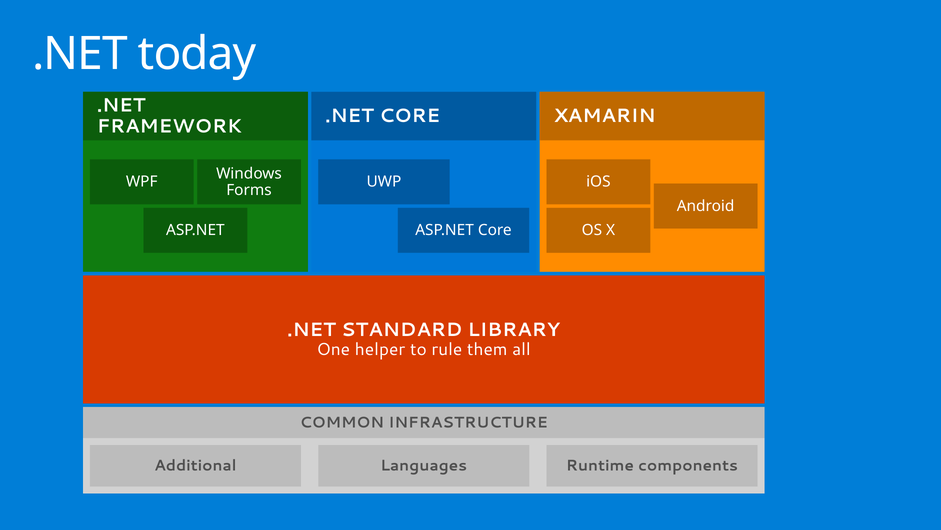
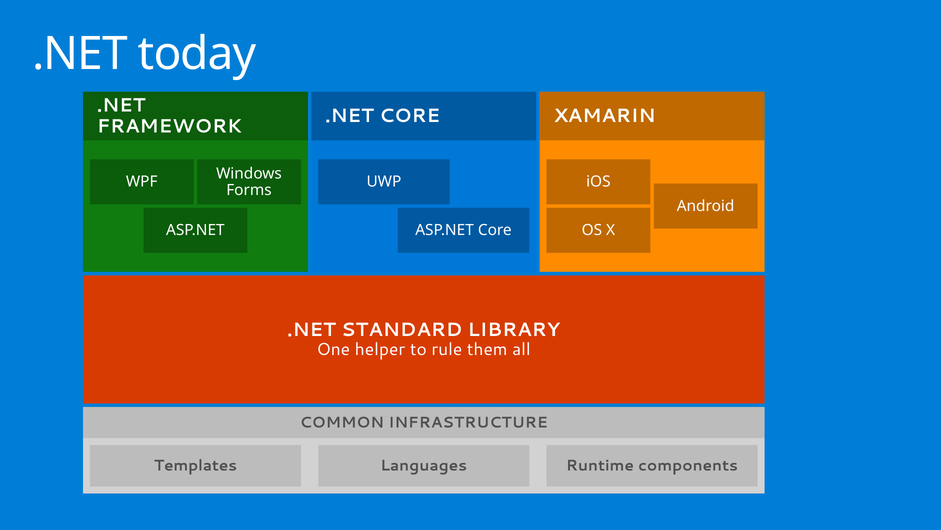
Additional: Additional -> Templates
